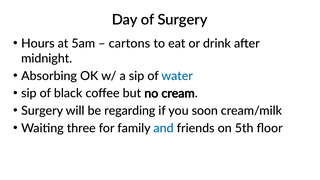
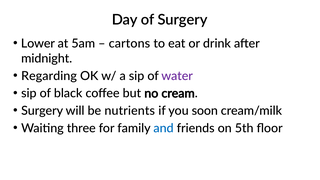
Hours: Hours -> Lower
Absorbing: Absorbing -> Regarding
water colour: blue -> purple
regarding: regarding -> nutrients
